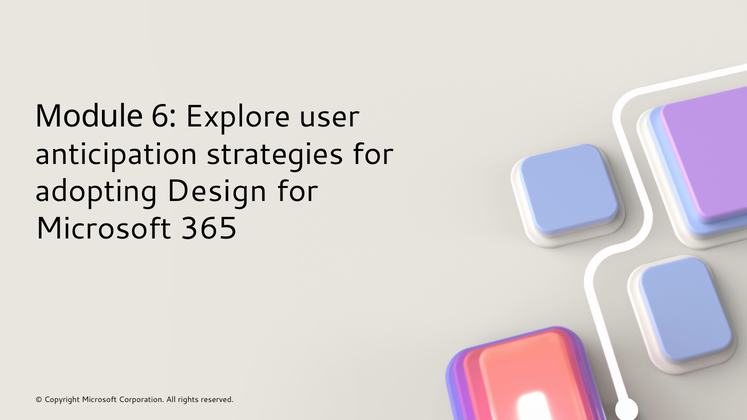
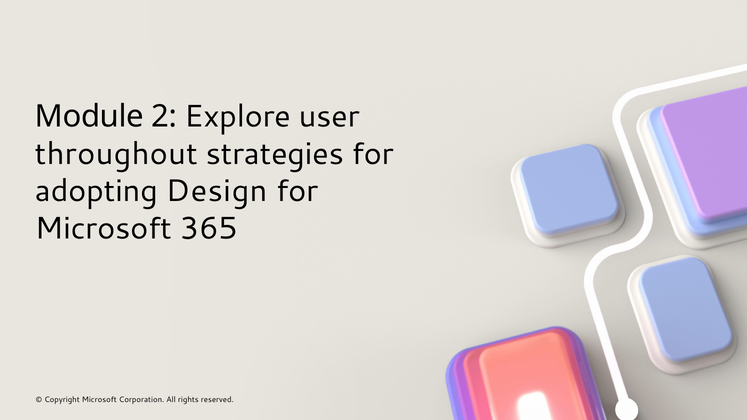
6: 6 -> 2
anticipation: anticipation -> throughout
